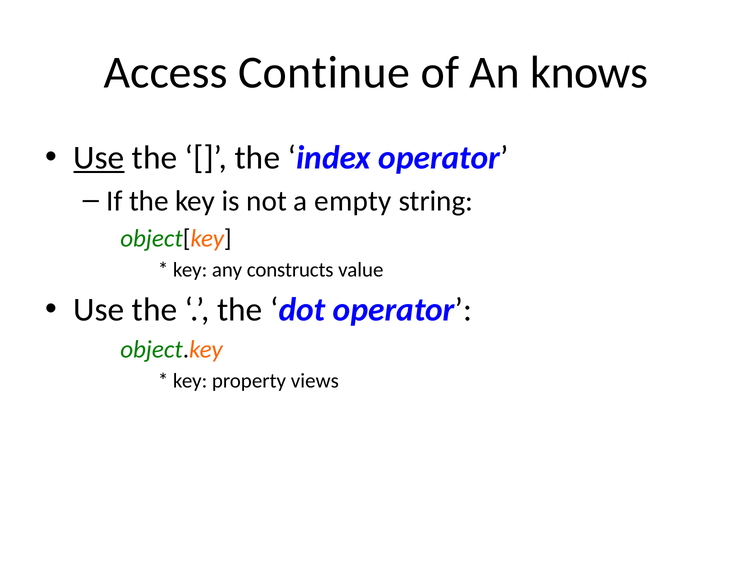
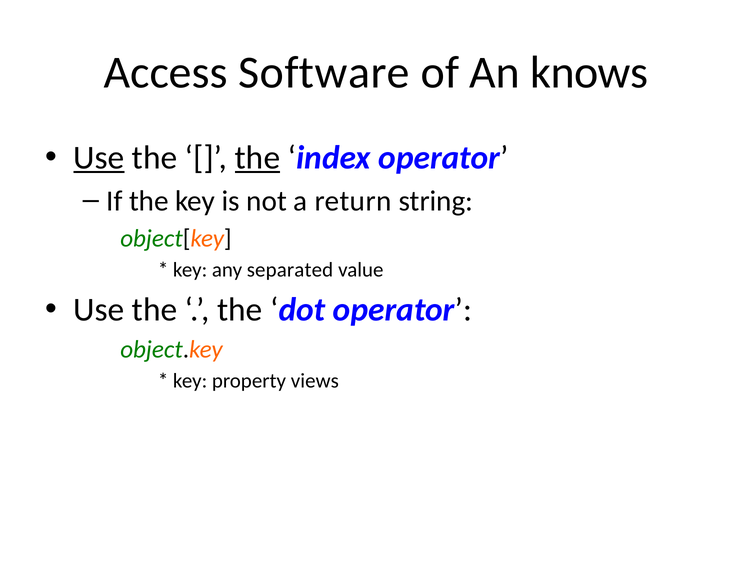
Continue: Continue -> Software
the at (257, 158) underline: none -> present
empty: empty -> return
constructs: constructs -> separated
